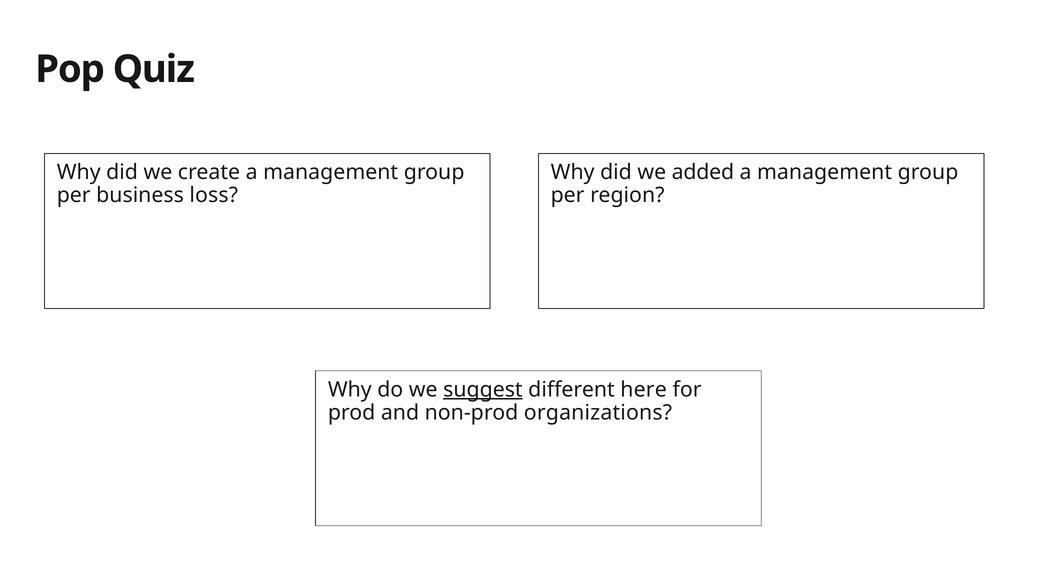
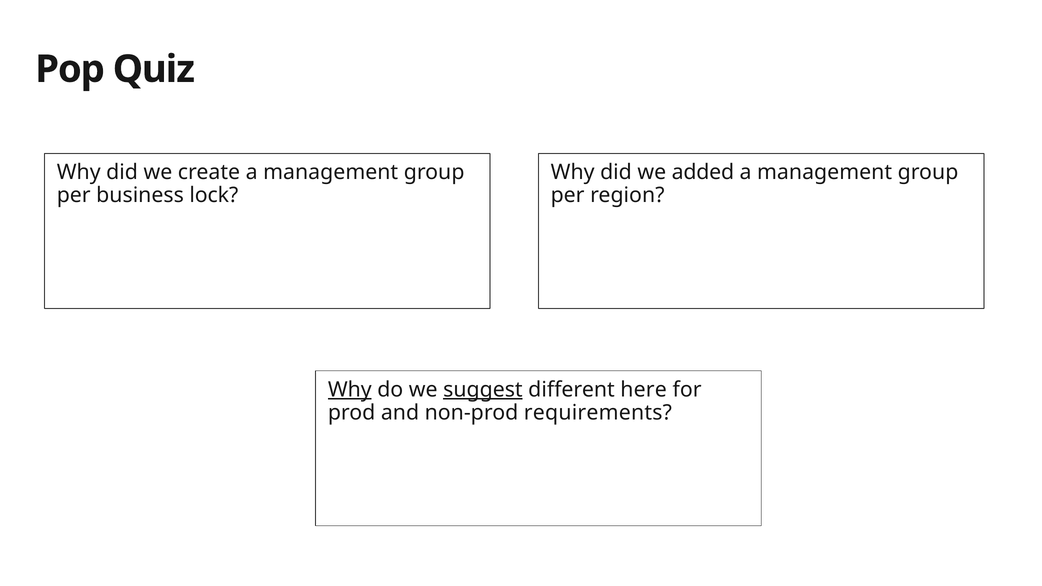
loss: loss -> lock
Why at (350, 390) underline: none -> present
organizations: organizations -> requirements
